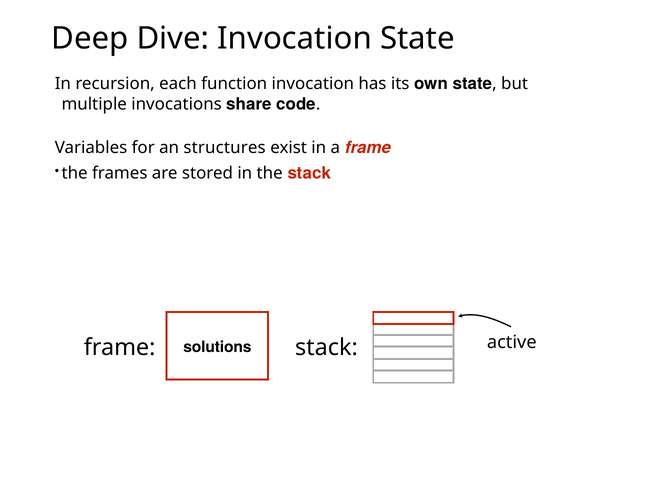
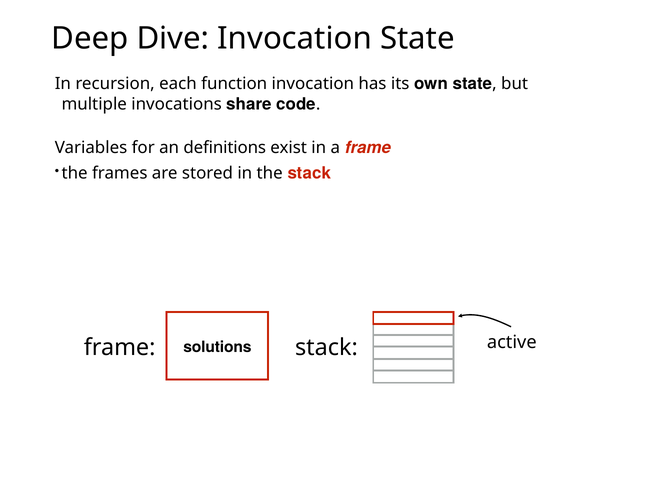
structures: structures -> definitions
